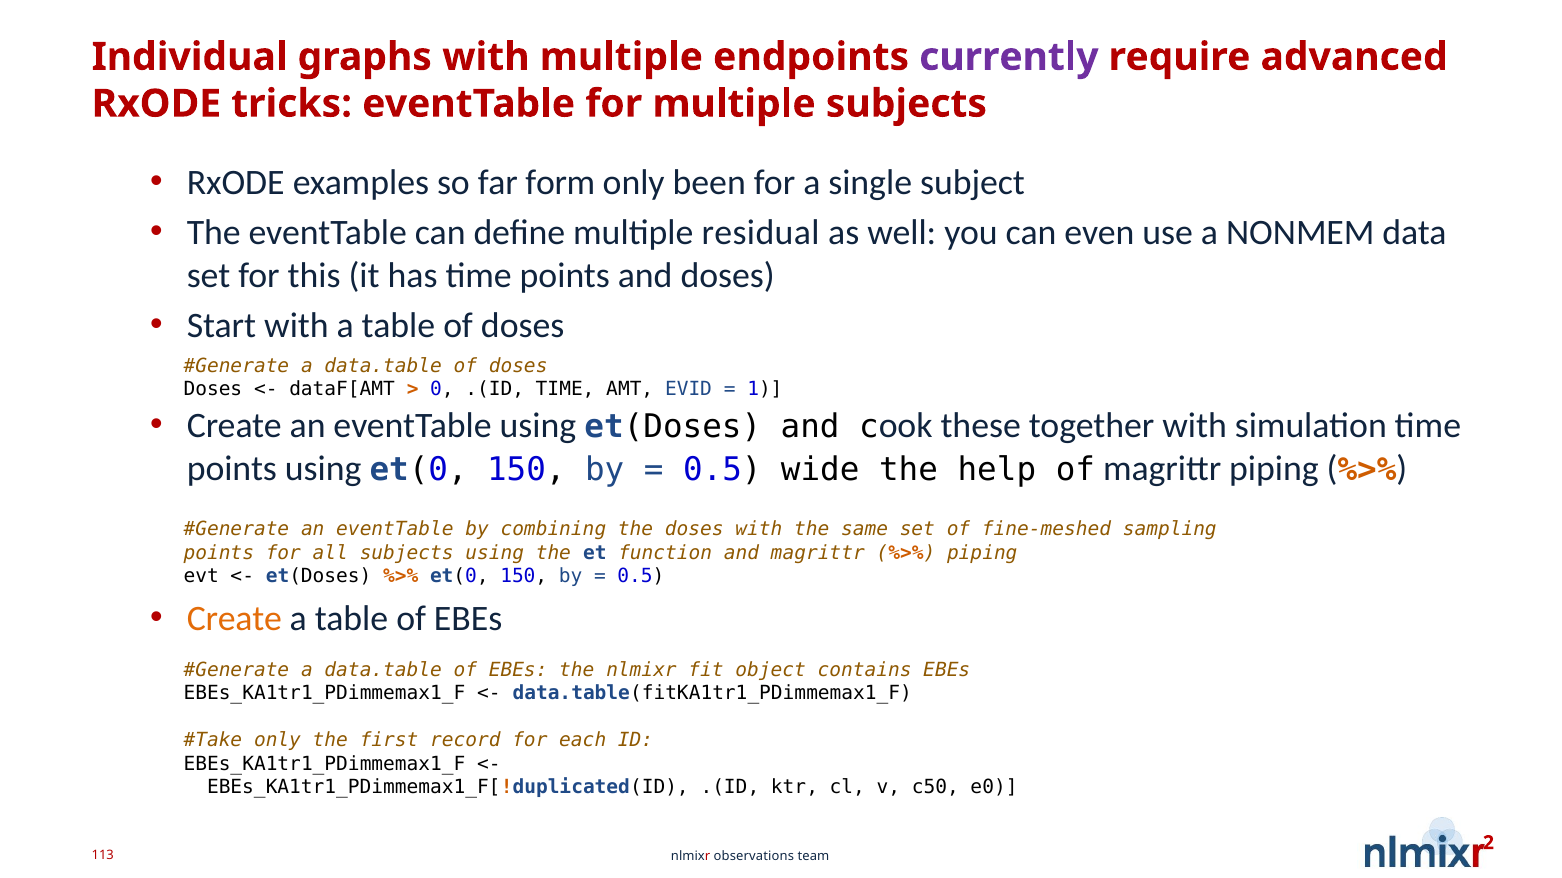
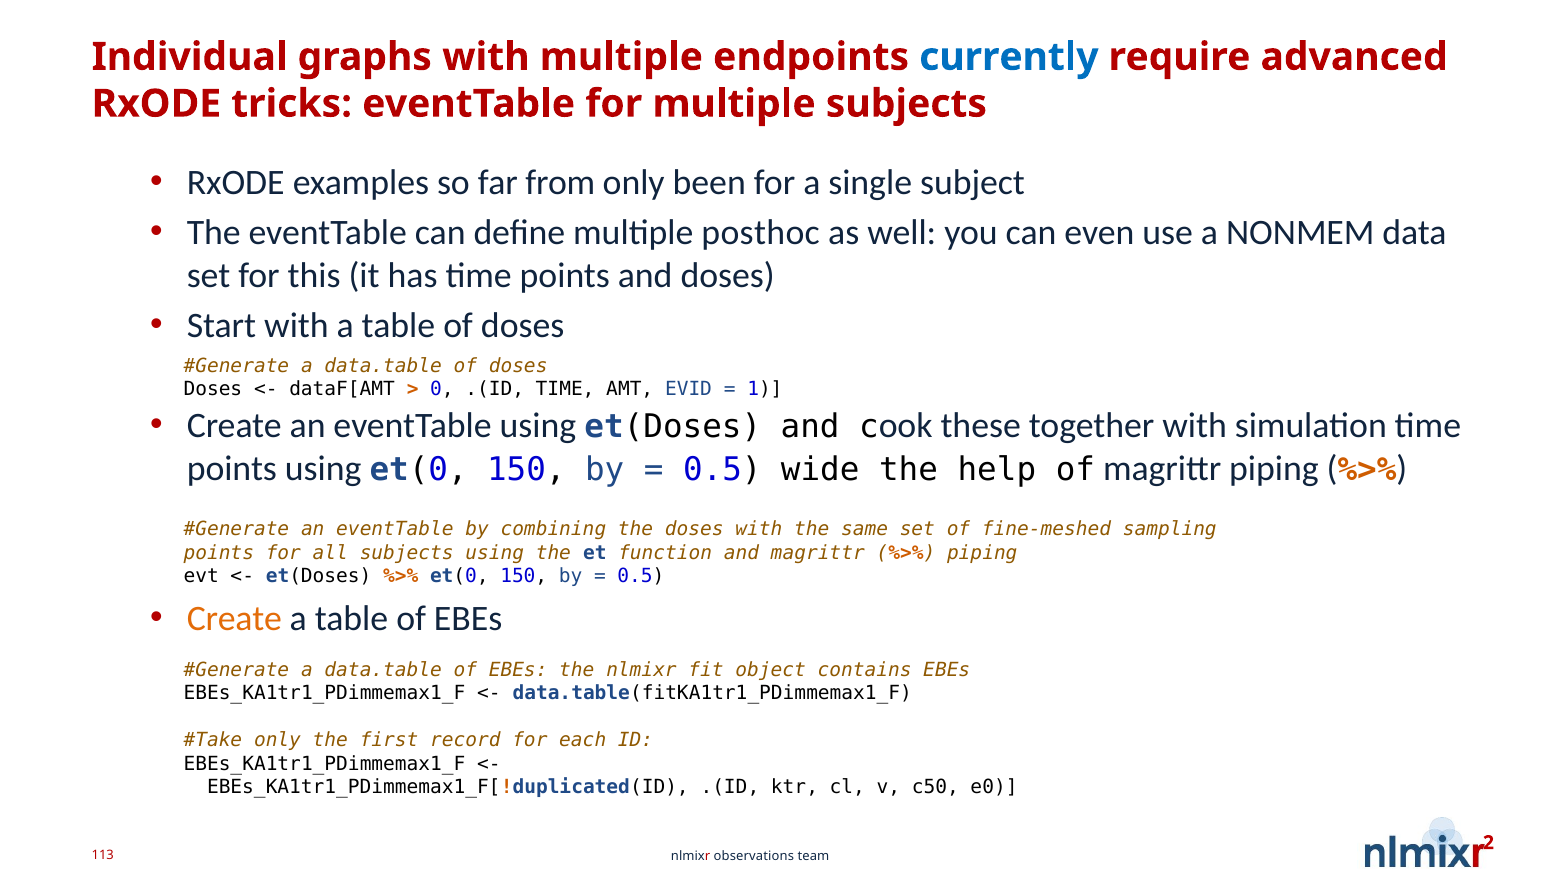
currently colour: purple -> blue
form: form -> from
residual: residual -> posthoc
